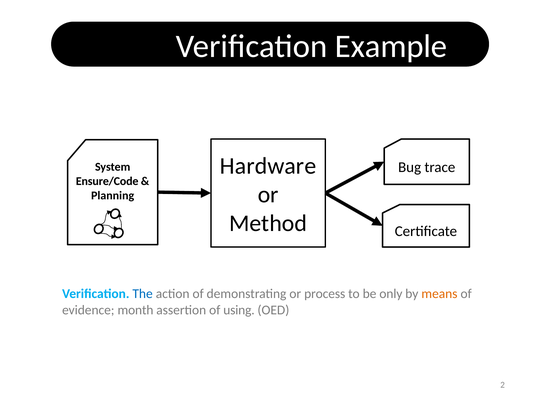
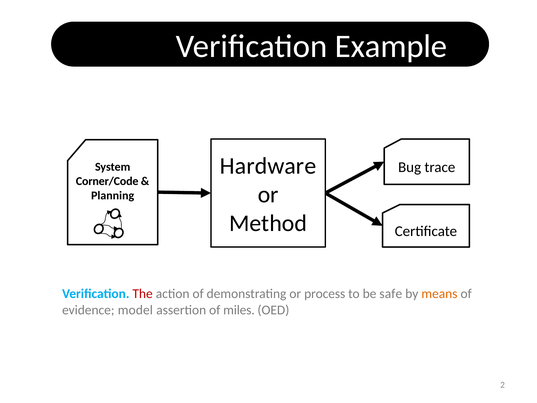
Ensure/Code: Ensure/Code -> Corner/Code
The colour: blue -> red
only: only -> safe
month: month -> model
using: using -> miles
